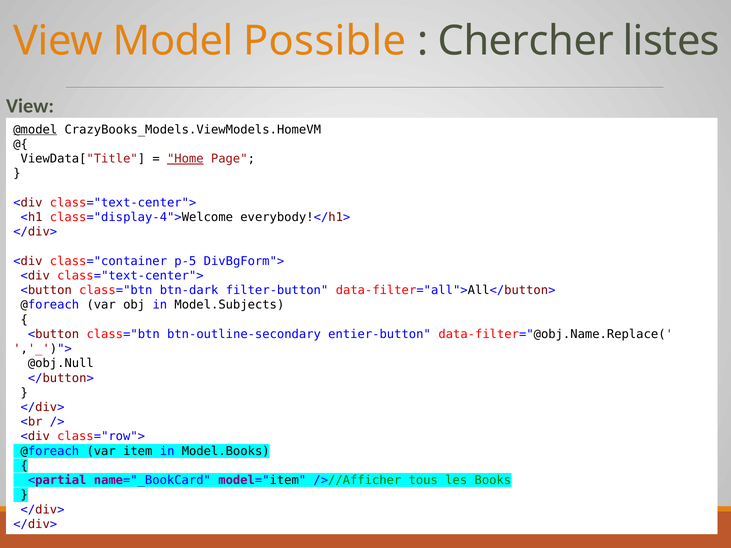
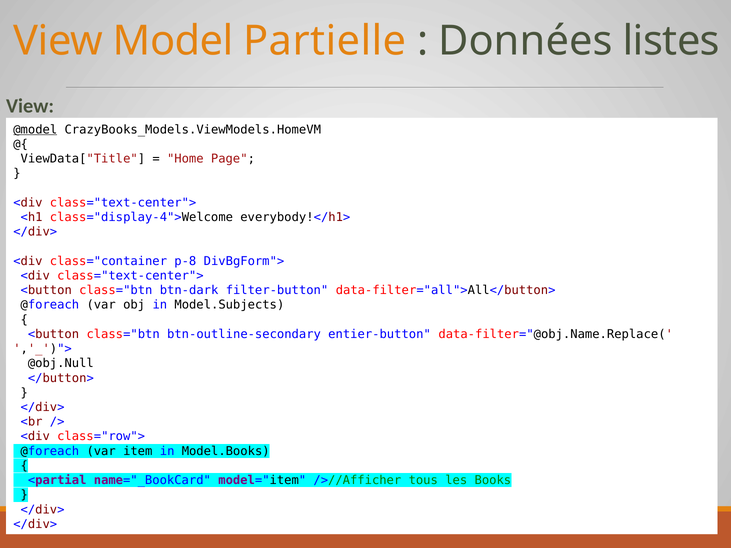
Possible: Possible -> Partielle
Chercher: Chercher -> Données
Home underline: present -> none
p-5: p-5 -> p-8
